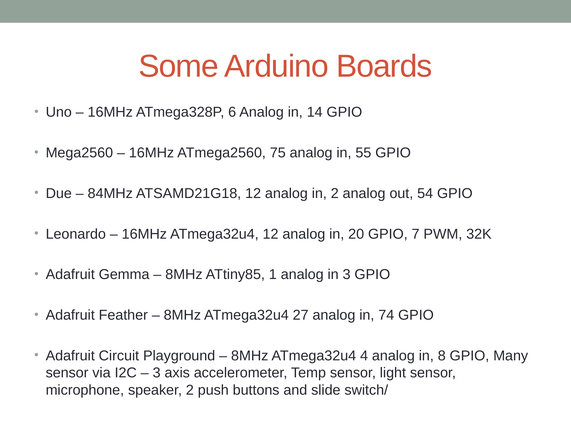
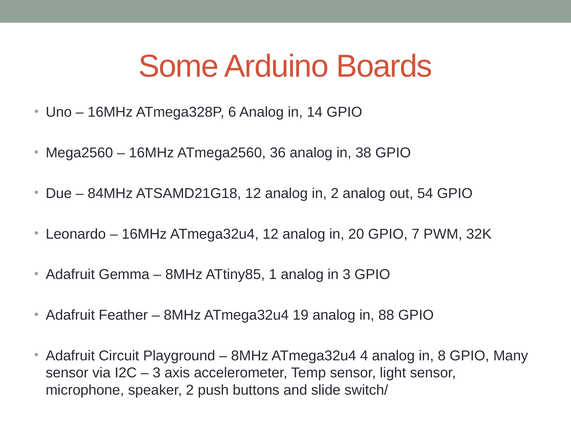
75: 75 -> 36
55: 55 -> 38
27: 27 -> 19
74: 74 -> 88
